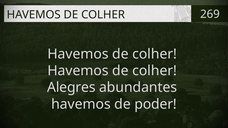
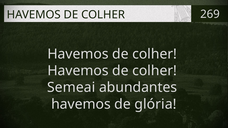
Alegres: Alegres -> Semeai
poder: poder -> glória
